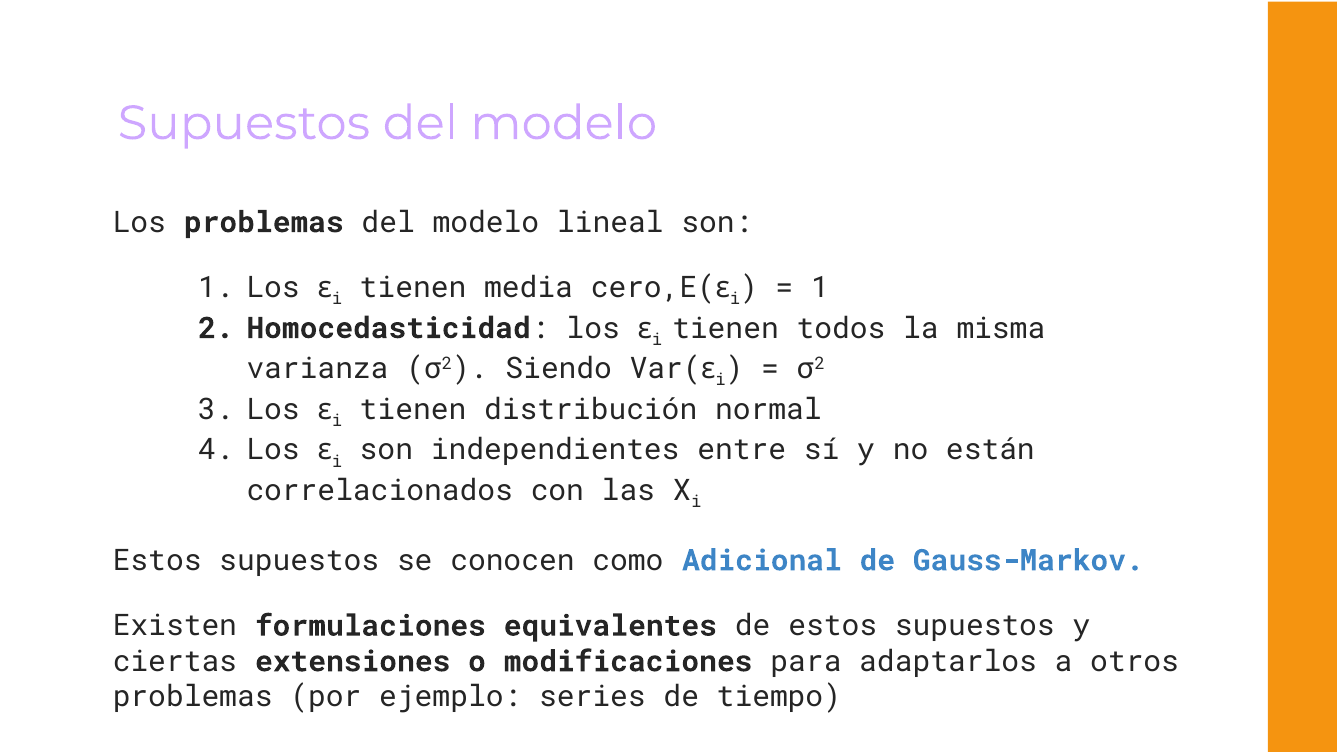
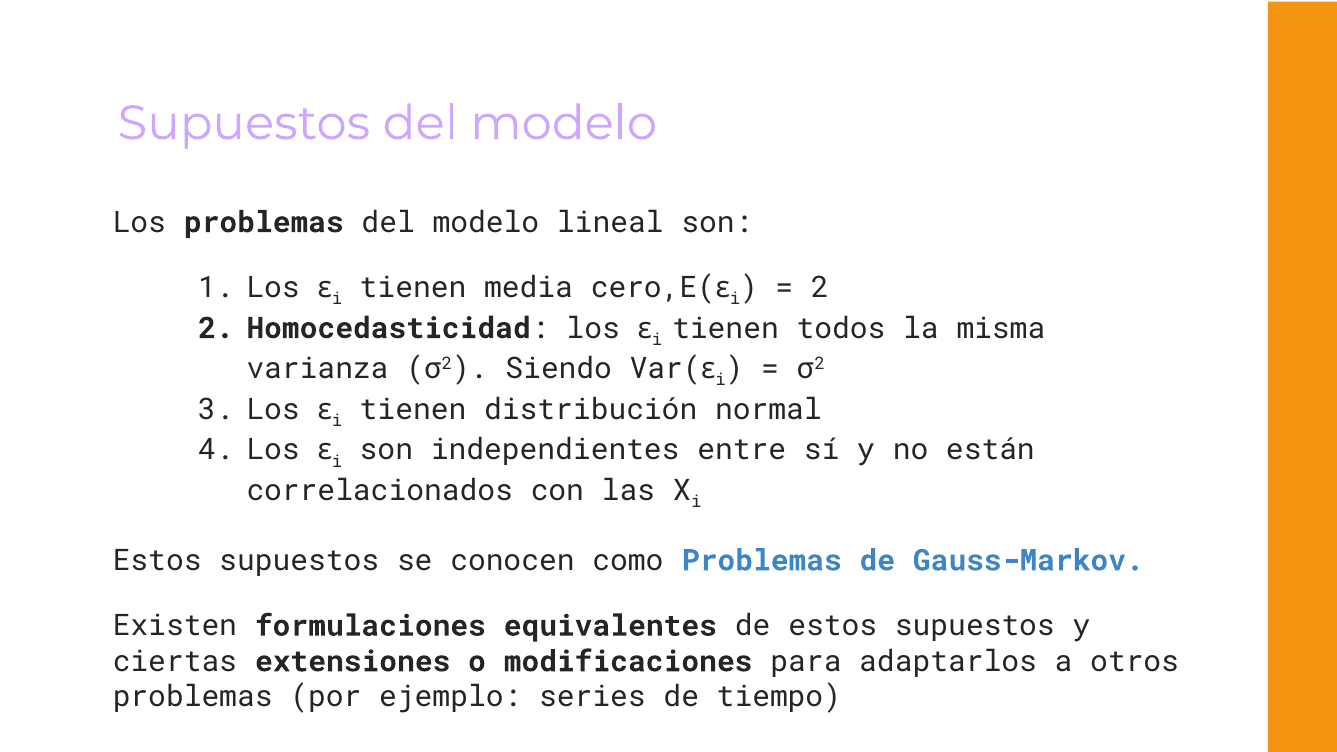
1 at (820, 288): 1 -> 2
como Adicional: Adicional -> Problemas
